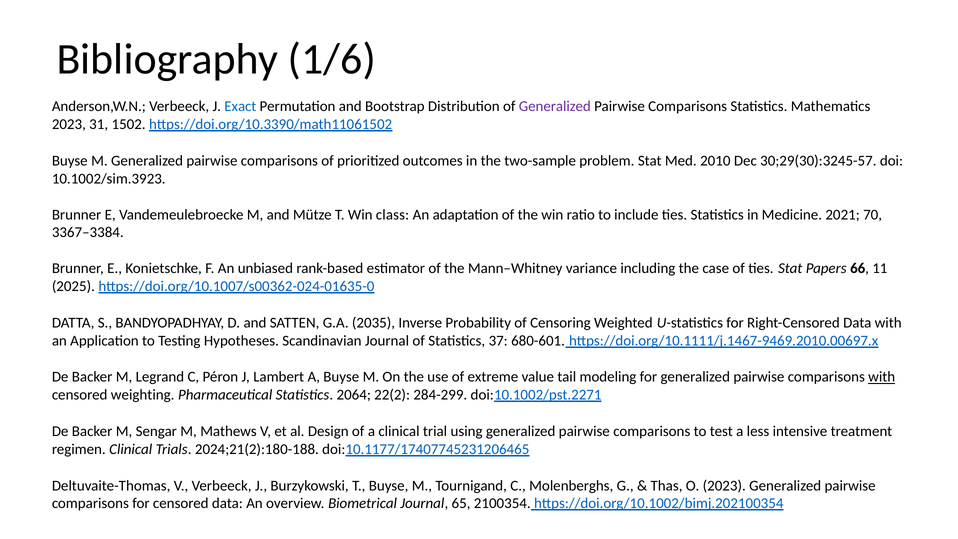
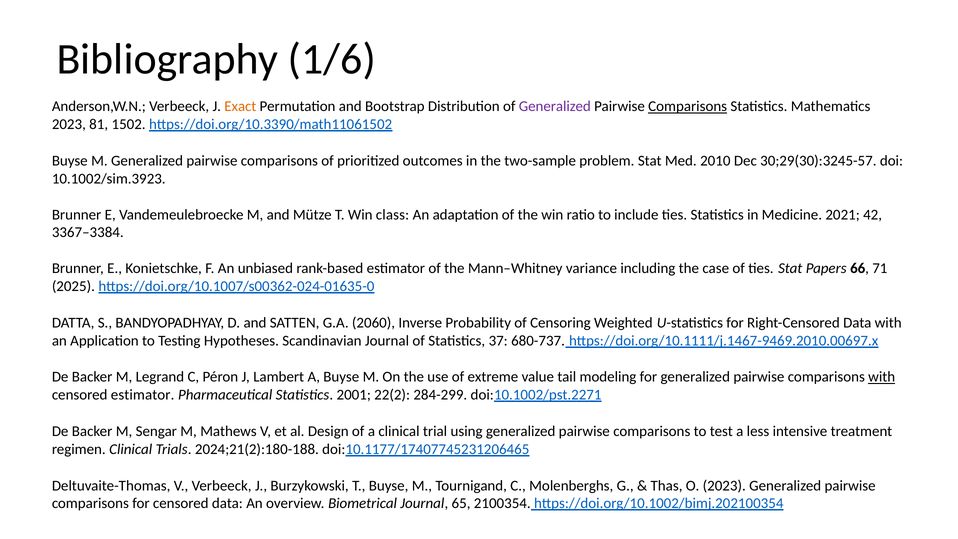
Exact colour: blue -> orange
Comparisons at (688, 106) underline: none -> present
31: 31 -> 81
70: 70 -> 42
11: 11 -> 71
2035: 2035 -> 2060
680-601: 680-601 -> 680-737
censored weighting: weighting -> estimator
2064: 2064 -> 2001
